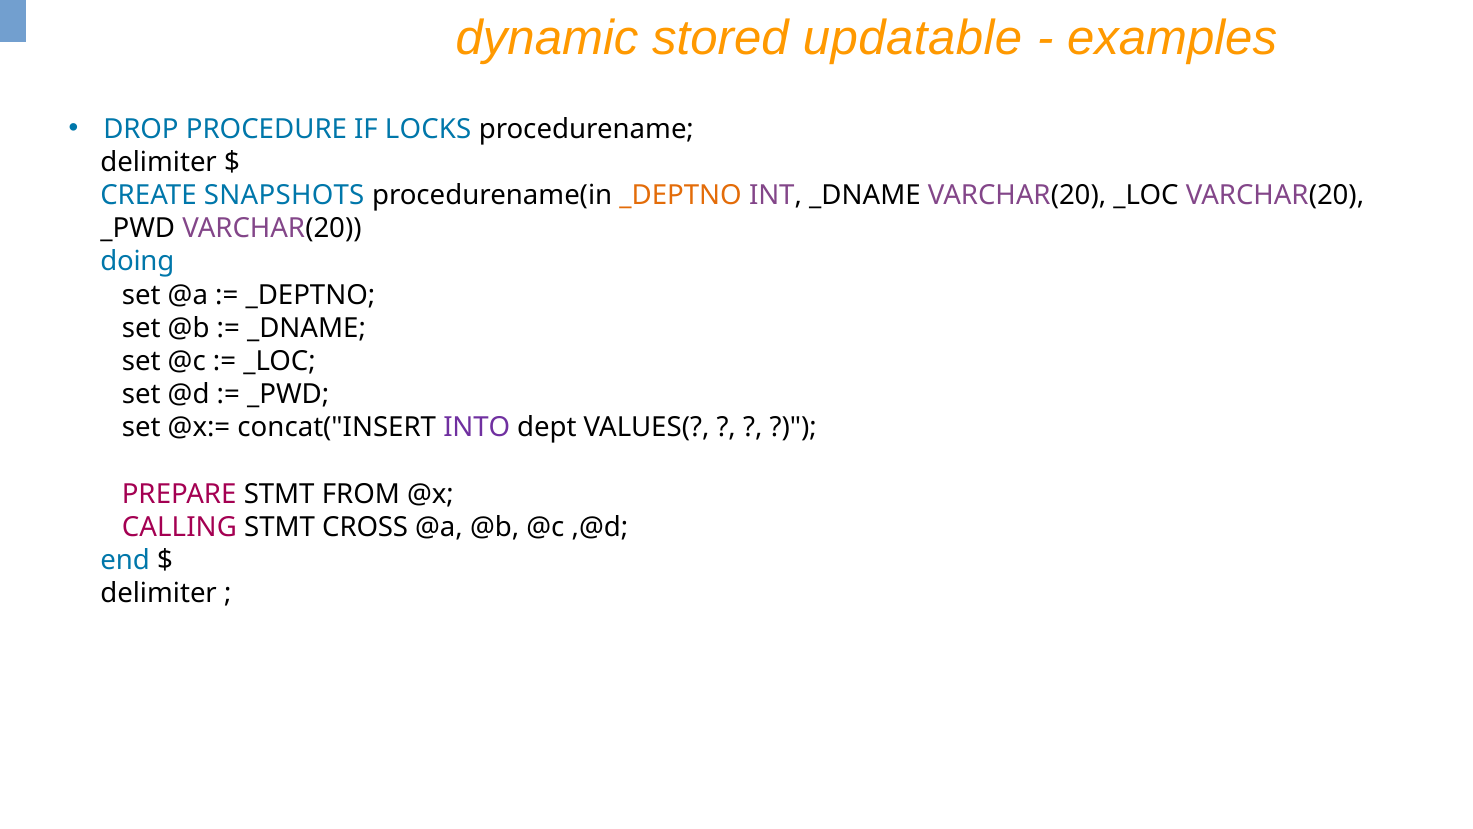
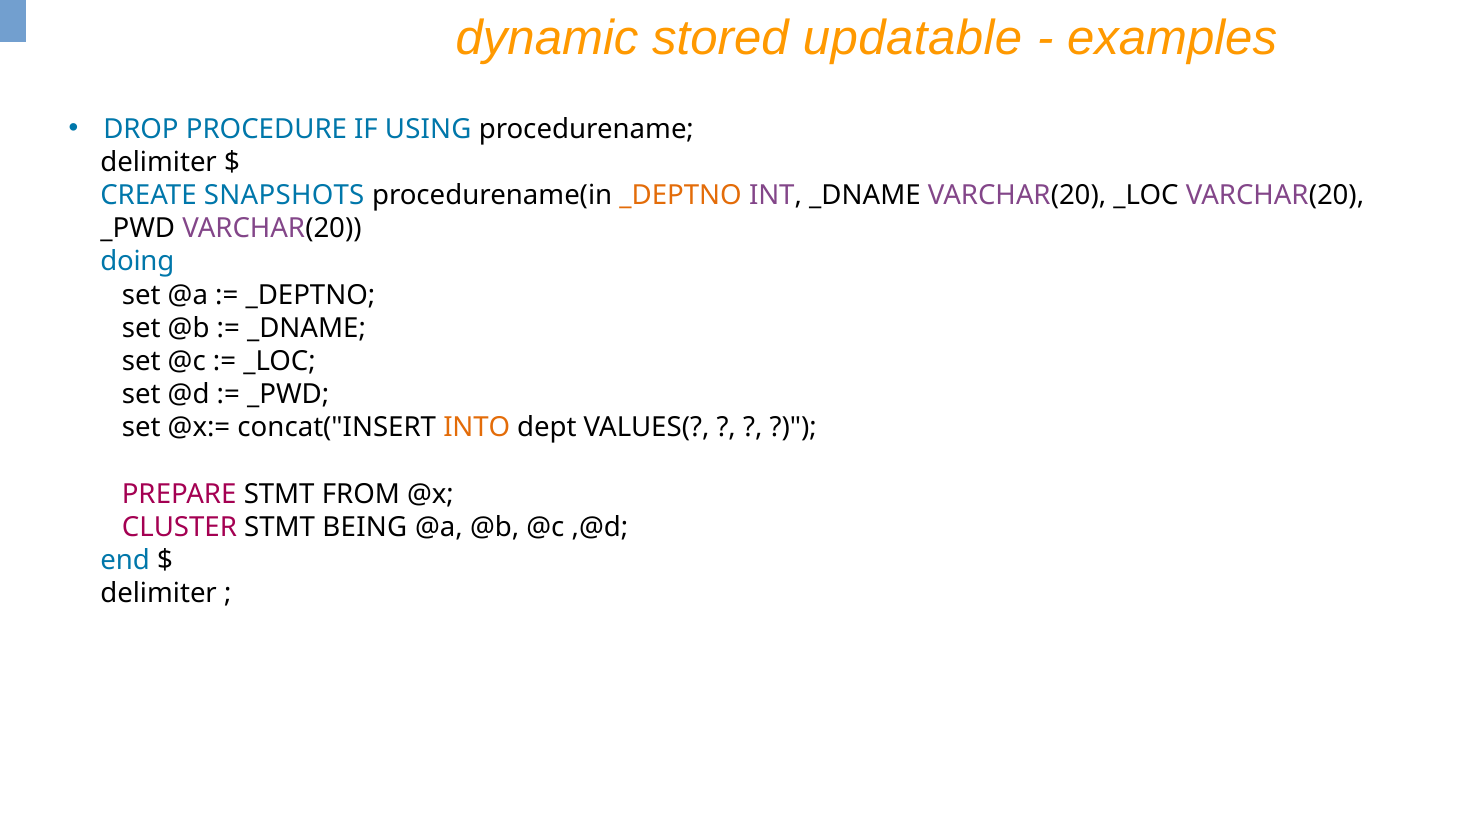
LOCKS: LOCKS -> USING
INTO colour: purple -> orange
CALLING: CALLING -> CLUSTER
CROSS: CROSS -> BEING
